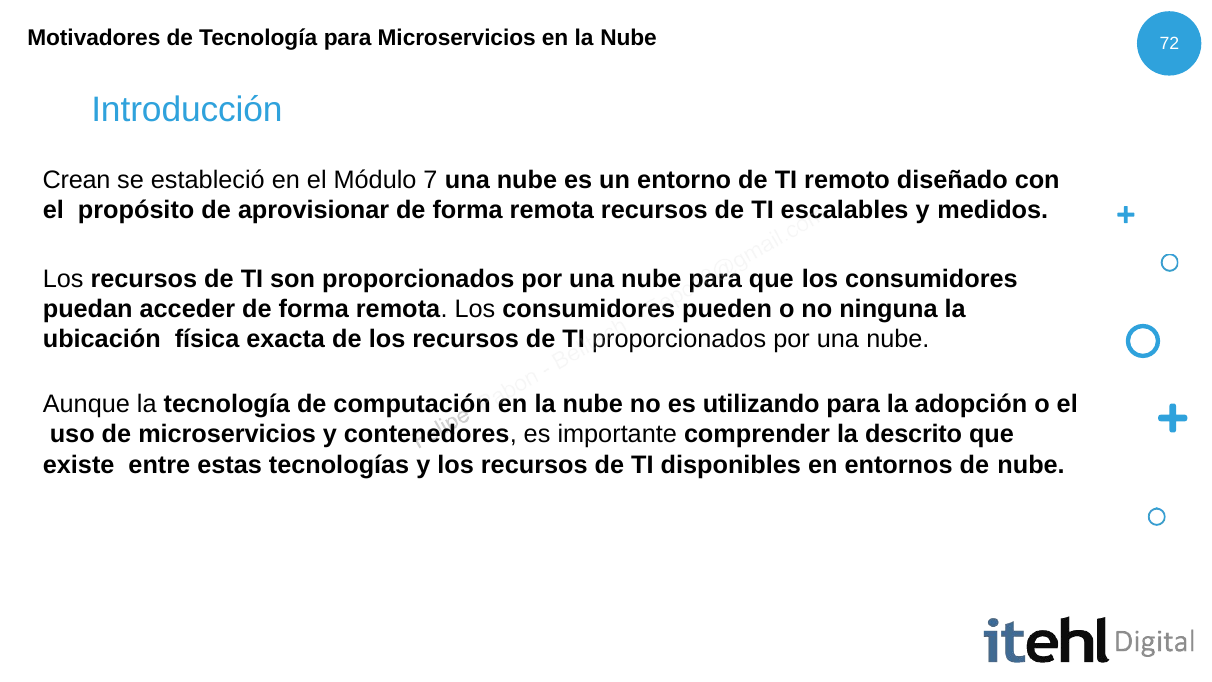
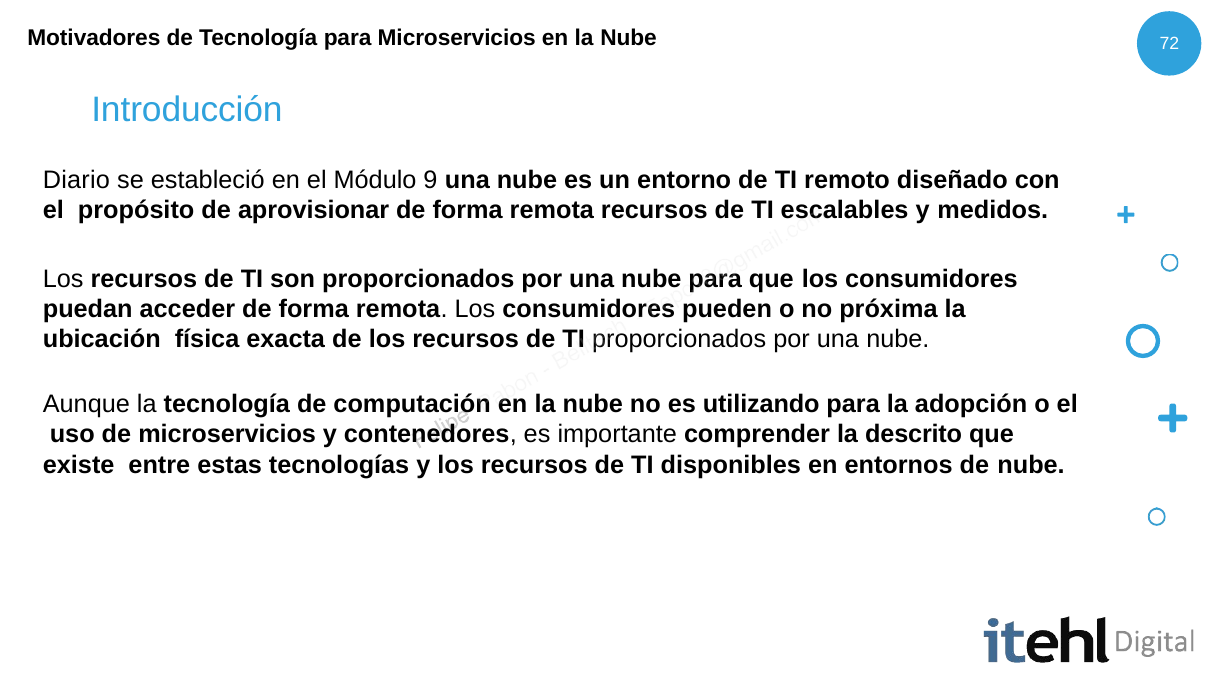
Crean: Crean -> Diario
7: 7 -> 9
ninguna: ninguna -> próxima
